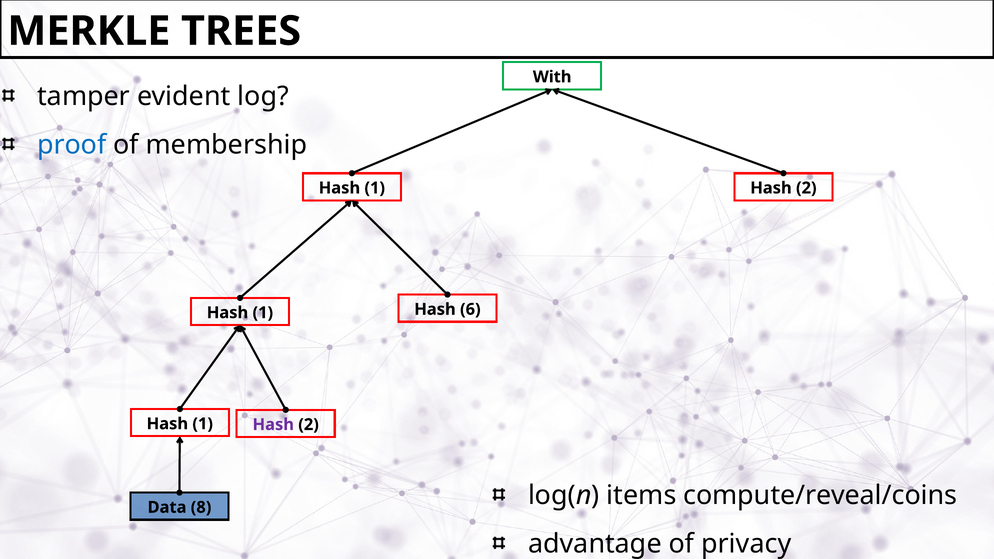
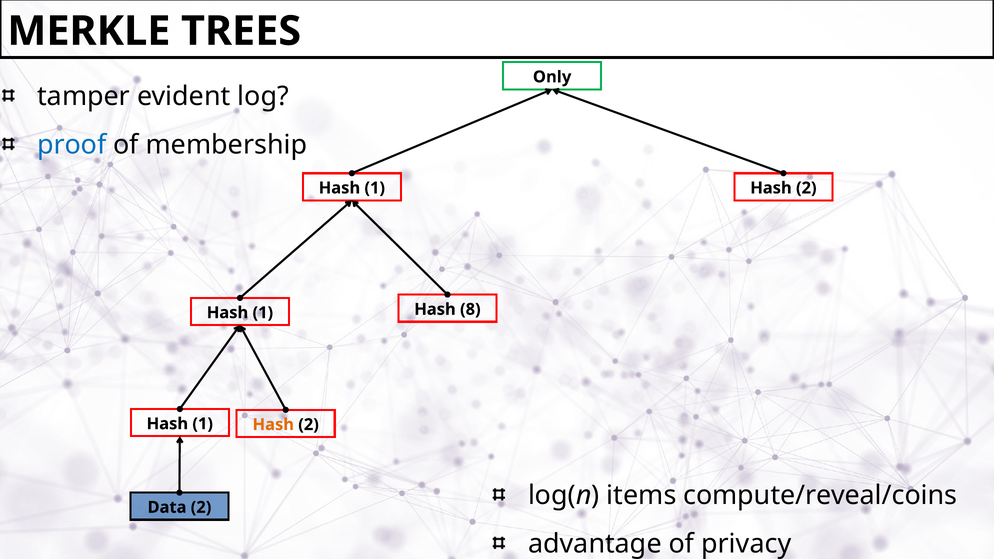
With: With -> Only
6: 6 -> 8
Hash at (273, 425) colour: purple -> orange
Data 8: 8 -> 2
